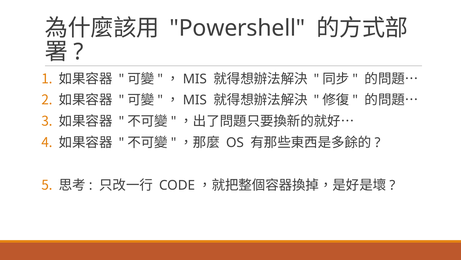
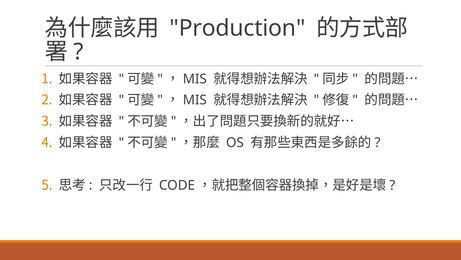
Powershell: Powershell -> Production
